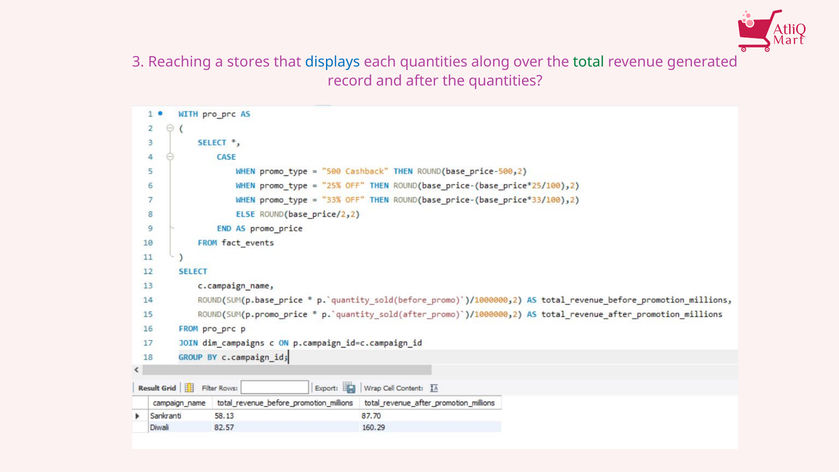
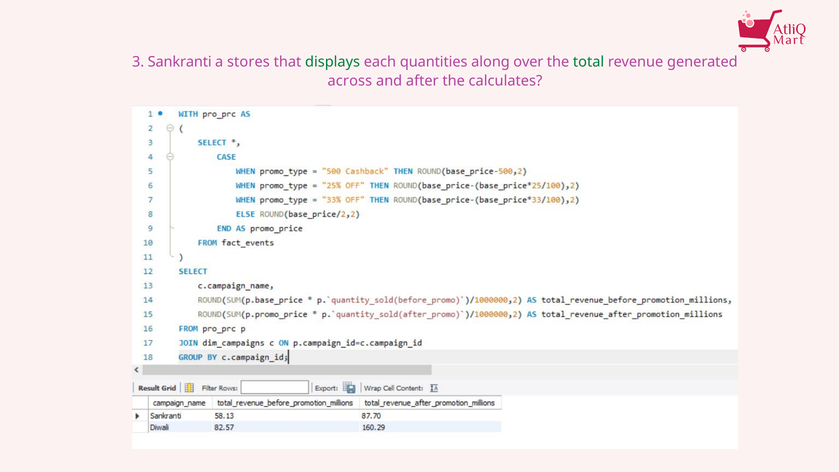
Reaching: Reaching -> Sankranti
displays colour: blue -> green
record: record -> across
the quantities: quantities -> calculates
